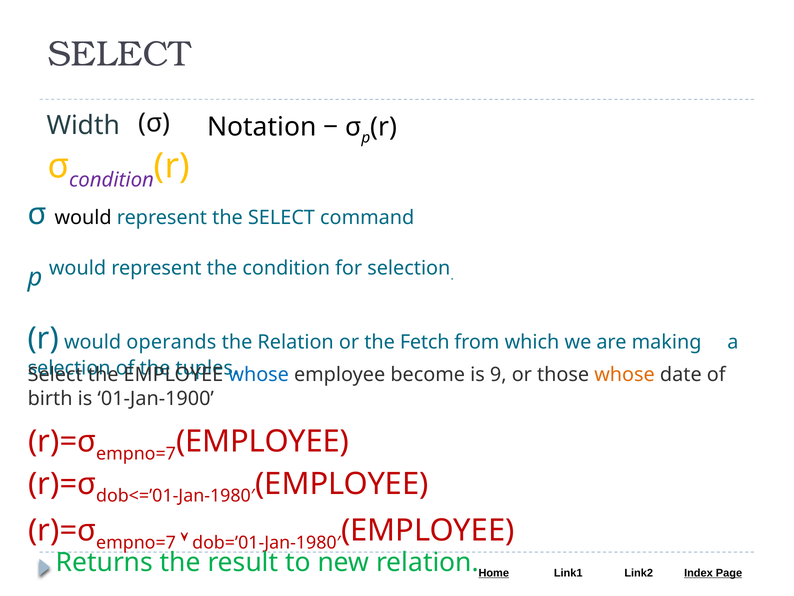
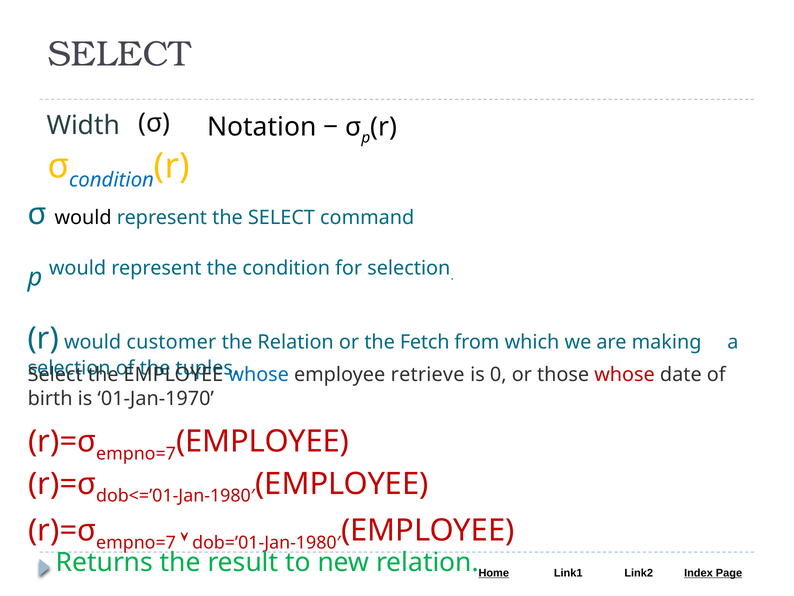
condition at (112, 180) colour: purple -> blue
operands: operands -> customer
become: become -> retrieve
9: 9 -> 0
whose at (625, 374) colour: orange -> red
01-Jan-1900: 01-Jan-1900 -> 01-Jan-1970
